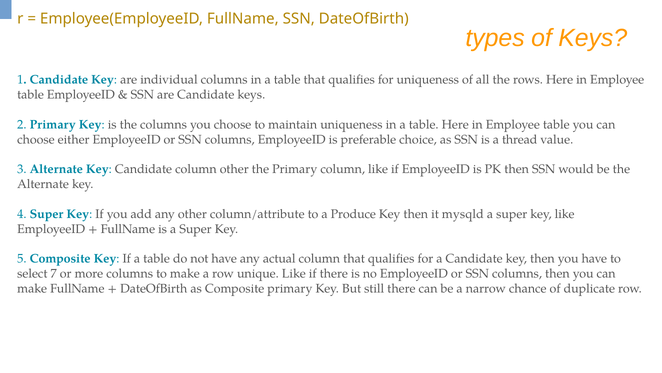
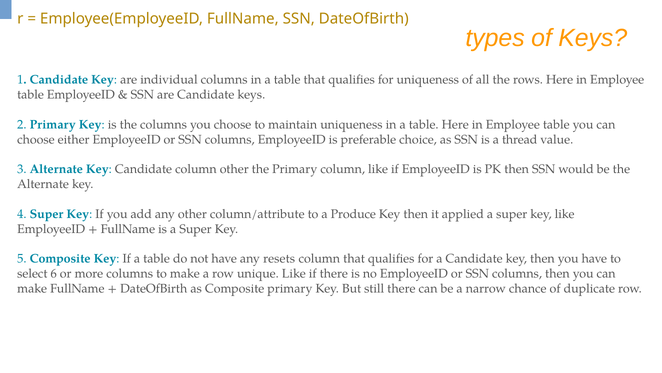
mysqld: mysqld -> applied
actual: actual -> resets
7: 7 -> 6
